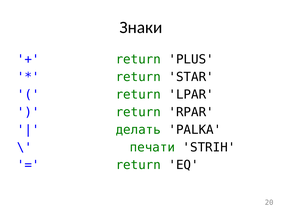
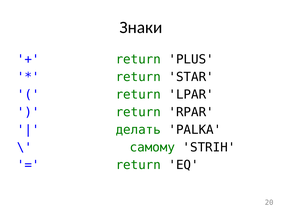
печати: печати -> самому
